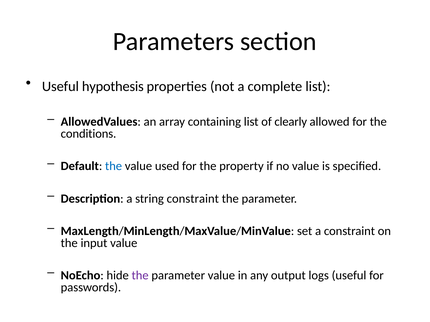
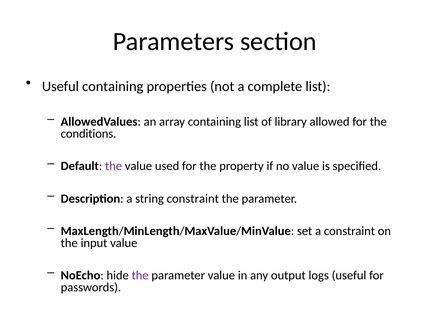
Useful hypothesis: hypothesis -> containing
clearly: clearly -> library
the at (114, 166) colour: blue -> purple
